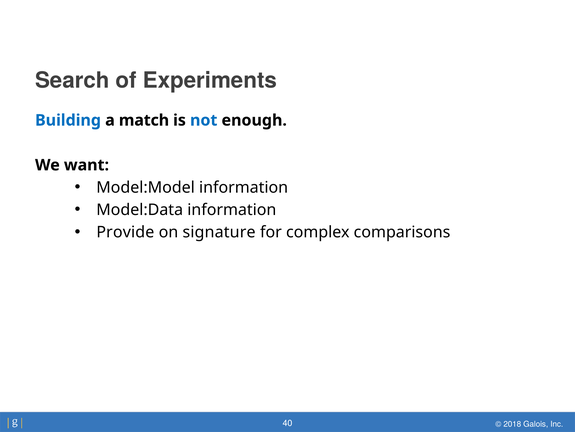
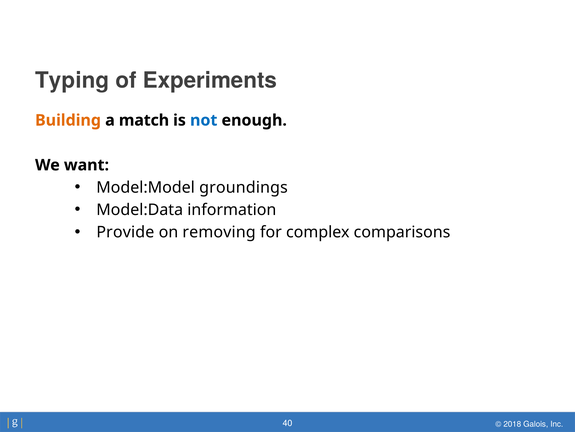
Search: Search -> Typing
Building colour: blue -> orange
Model:Model information: information -> groundings
signature: signature -> removing
